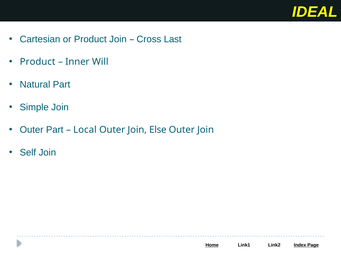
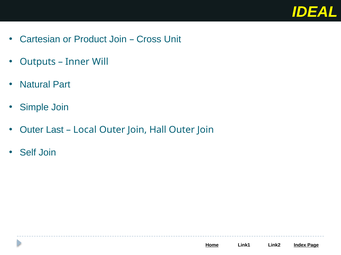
Last: Last -> Unit
Product at (38, 62): Product -> Outputs
Outer Part: Part -> Last
Else: Else -> Hall
